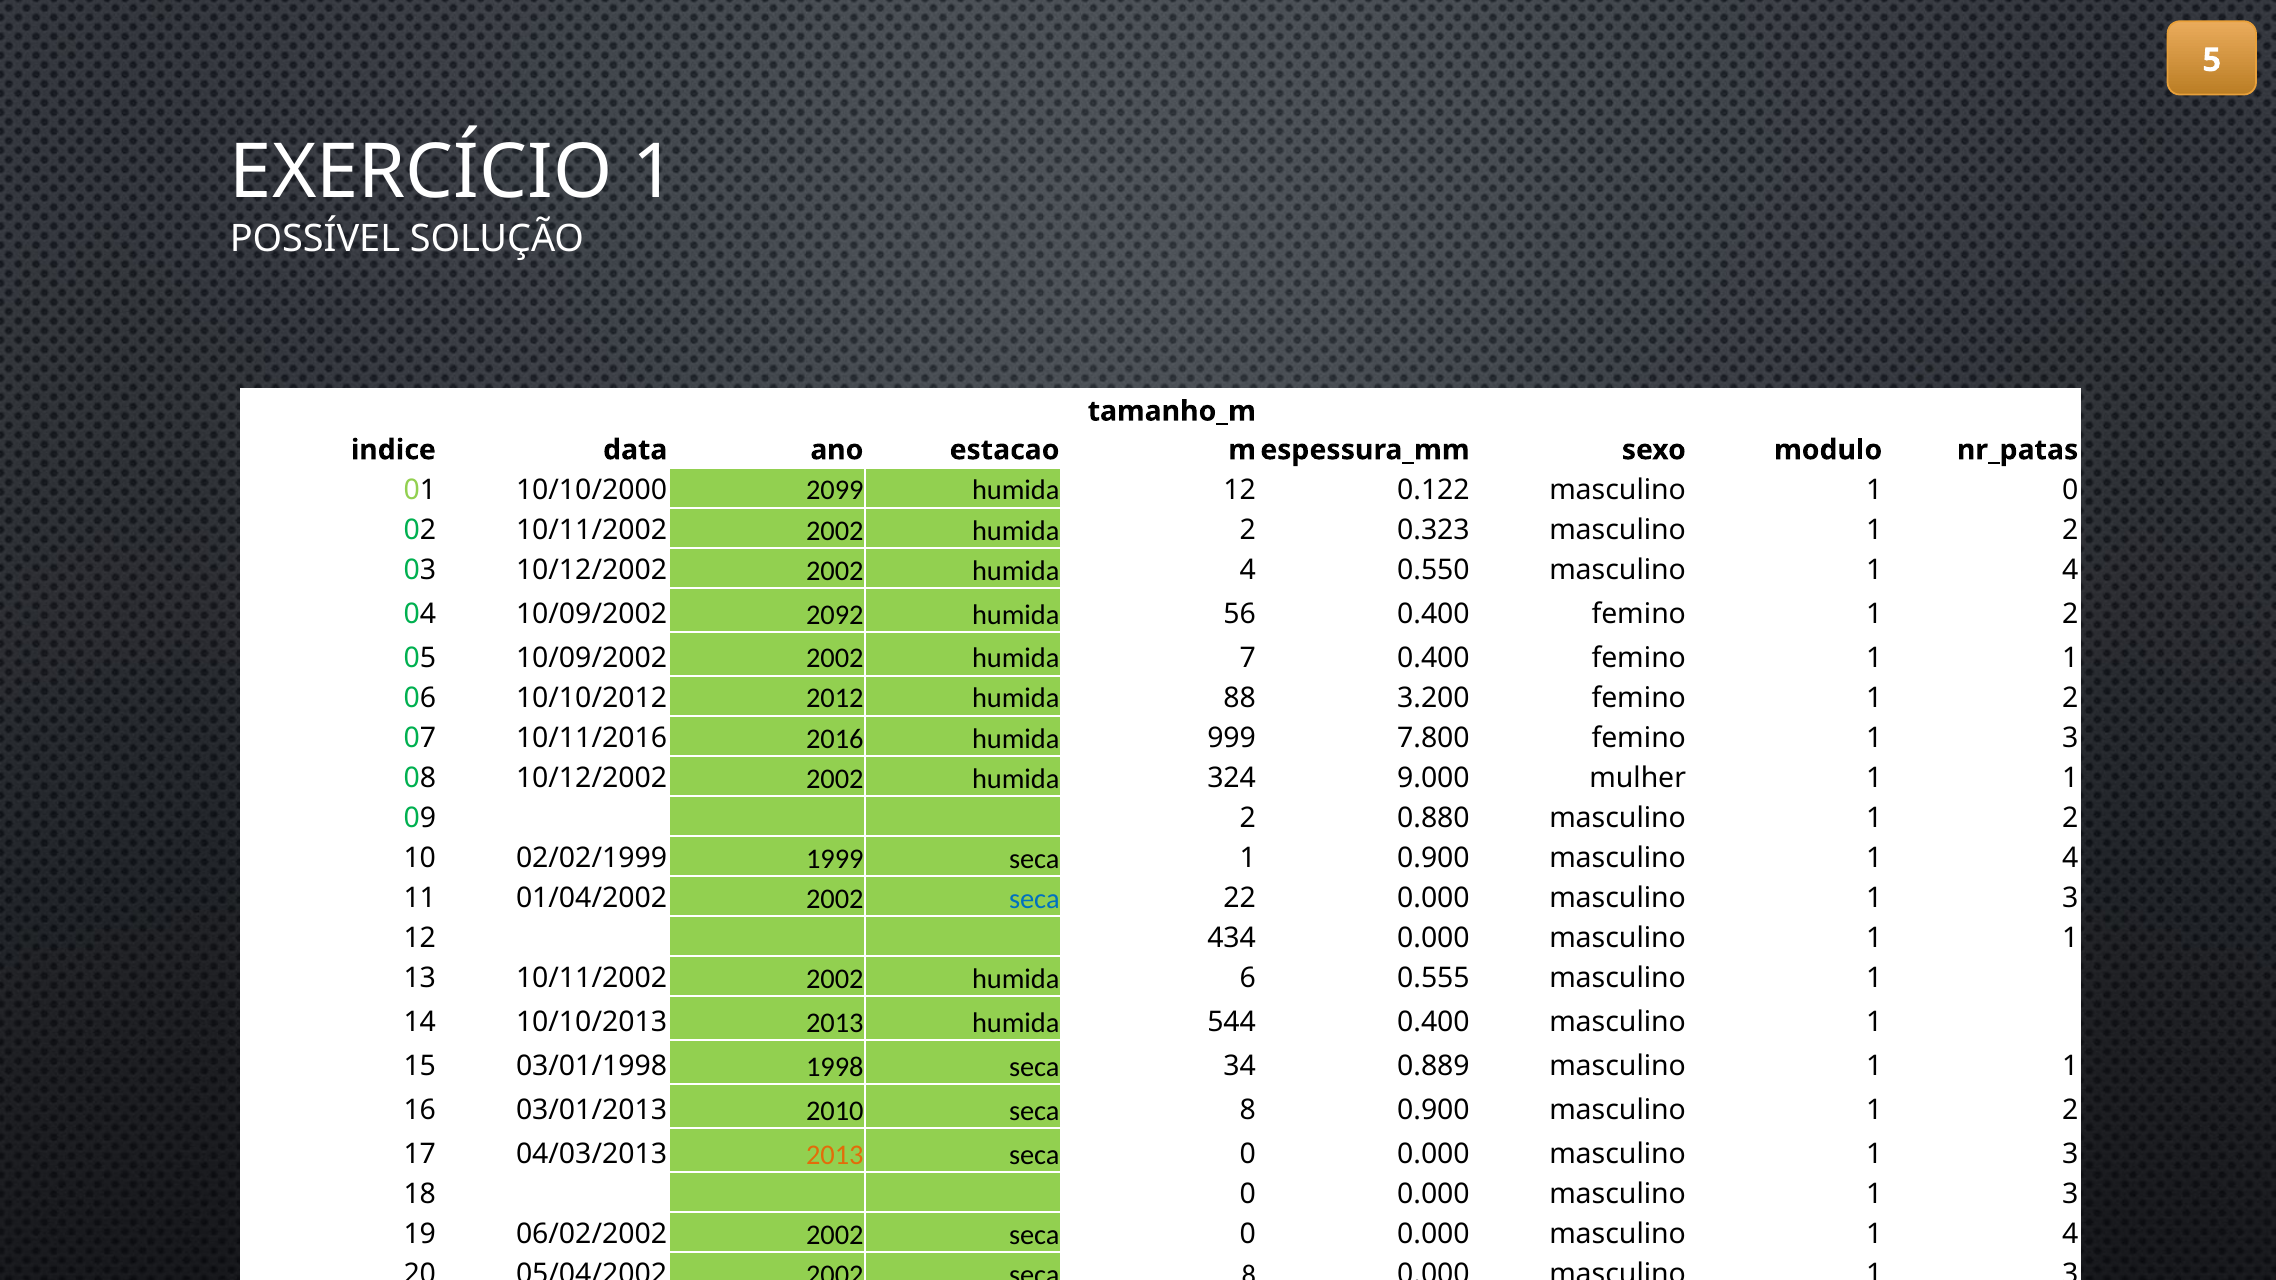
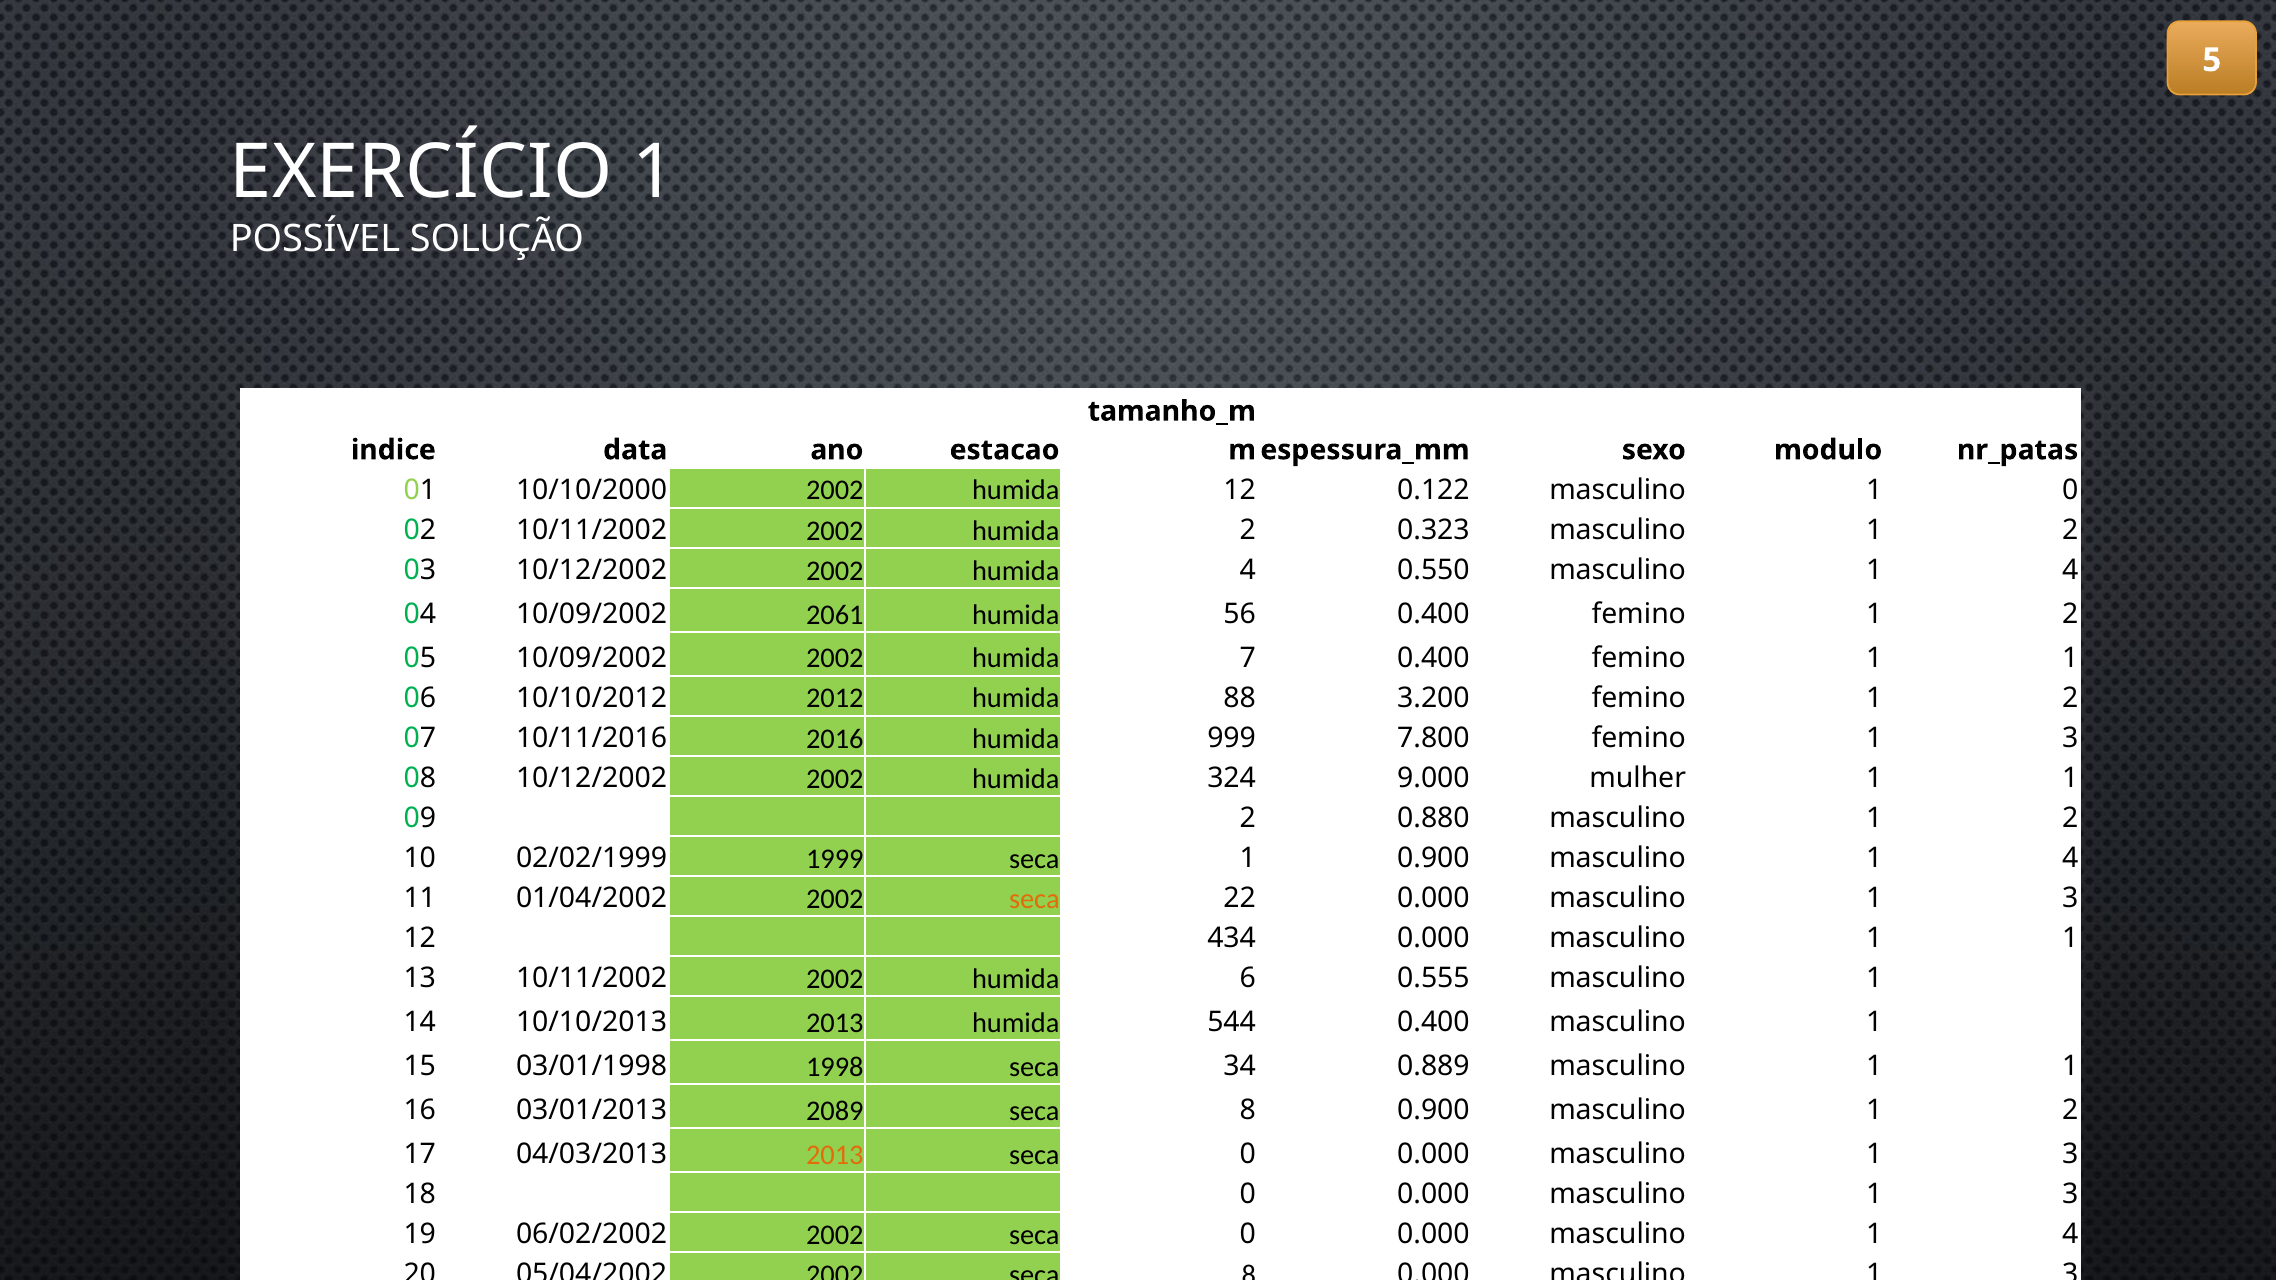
2099 at (835, 491): 2099 -> 2002
2092: 2092 -> 2061
seca at (1034, 899) colour: blue -> orange
2010: 2010 -> 2089
